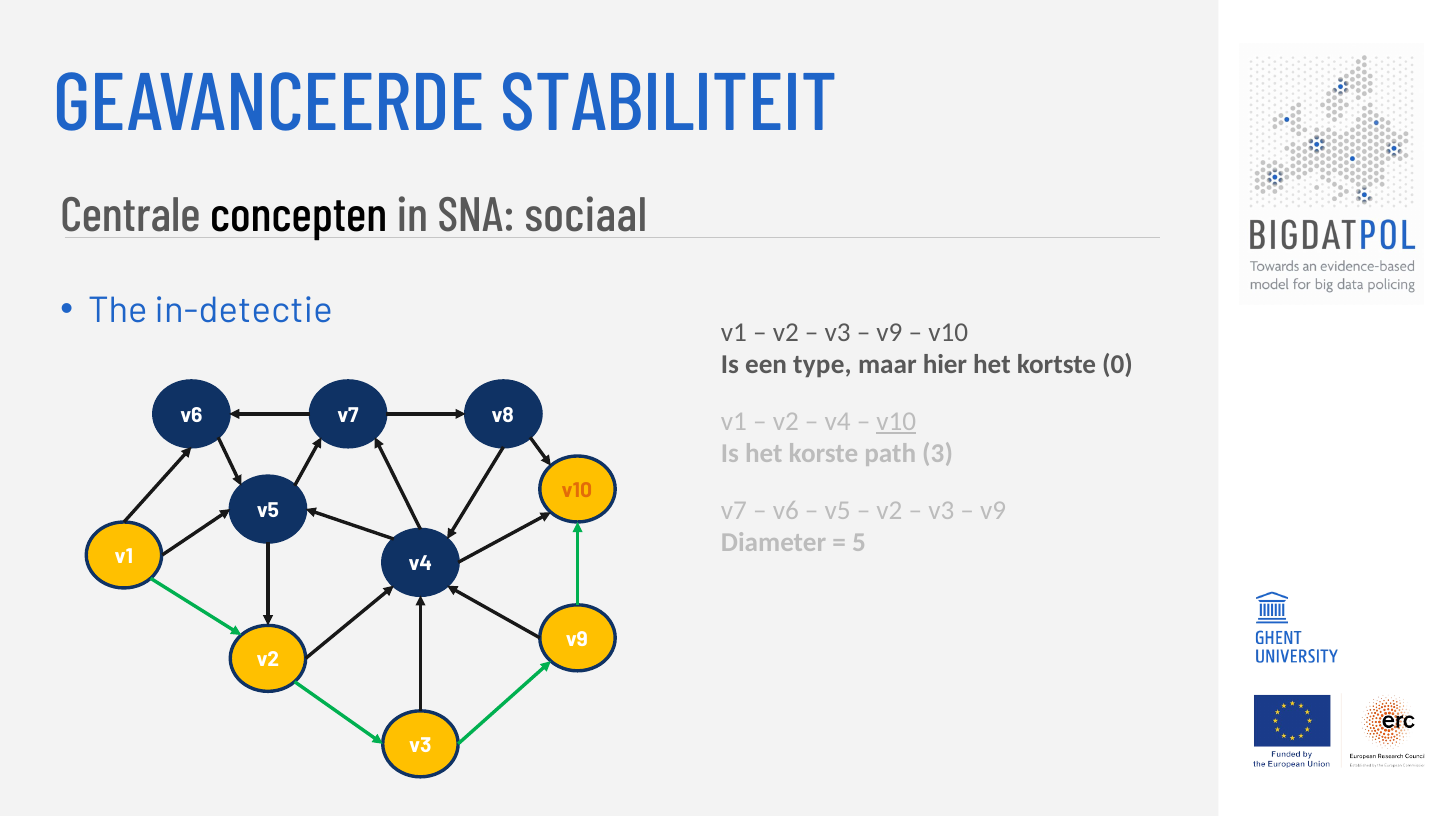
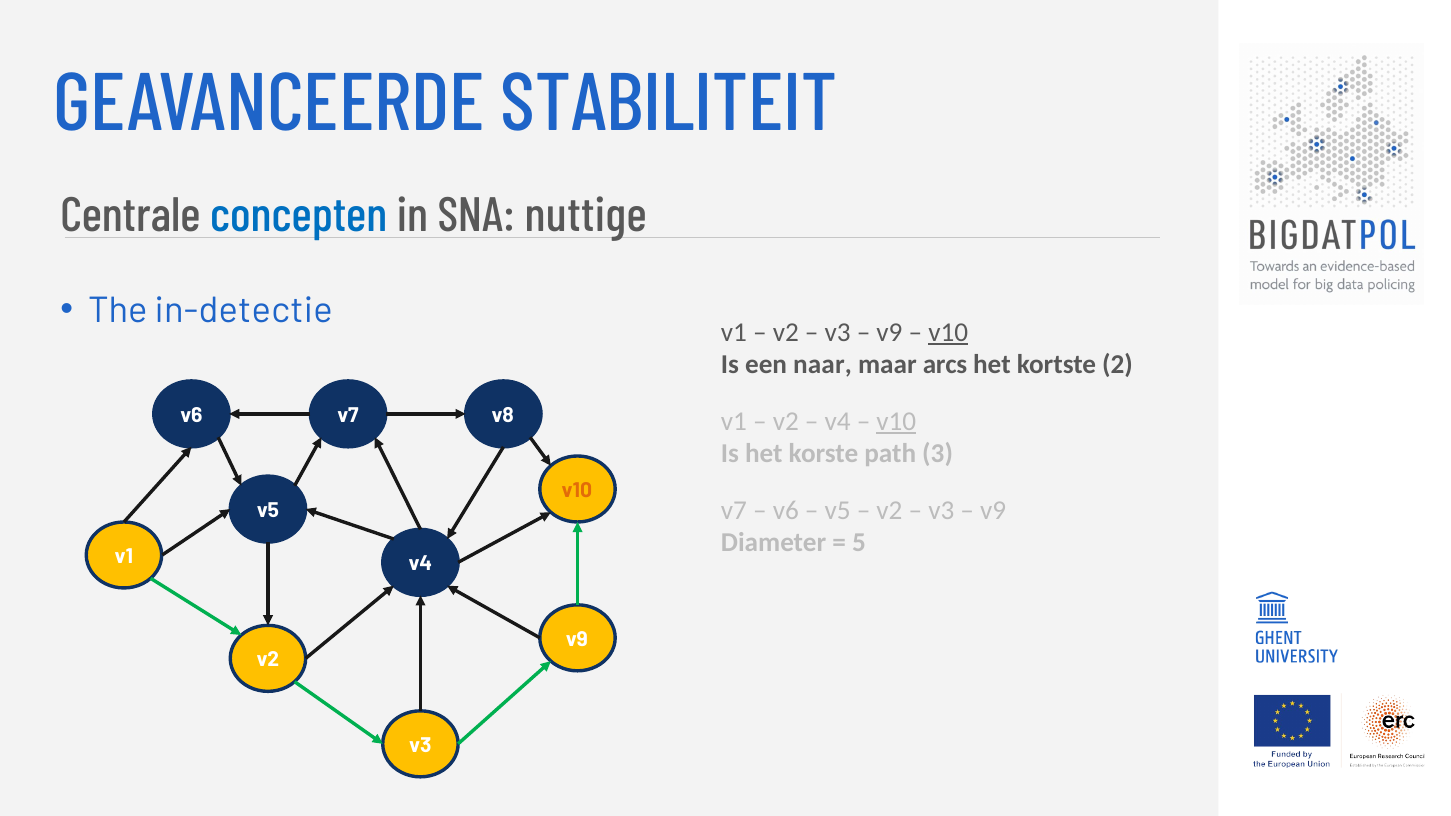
concepten colour: black -> blue
sociaal: sociaal -> nuttige
v10 at (948, 332) underline: none -> present
type: type -> naar
hier: hier -> arcs
0: 0 -> 2
